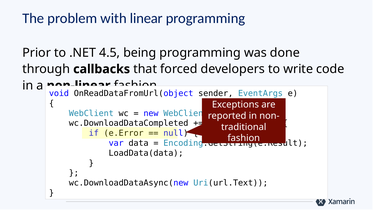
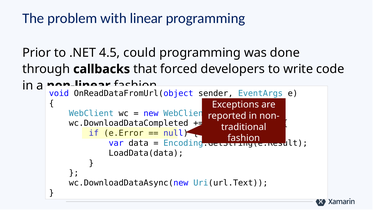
being: being -> could
